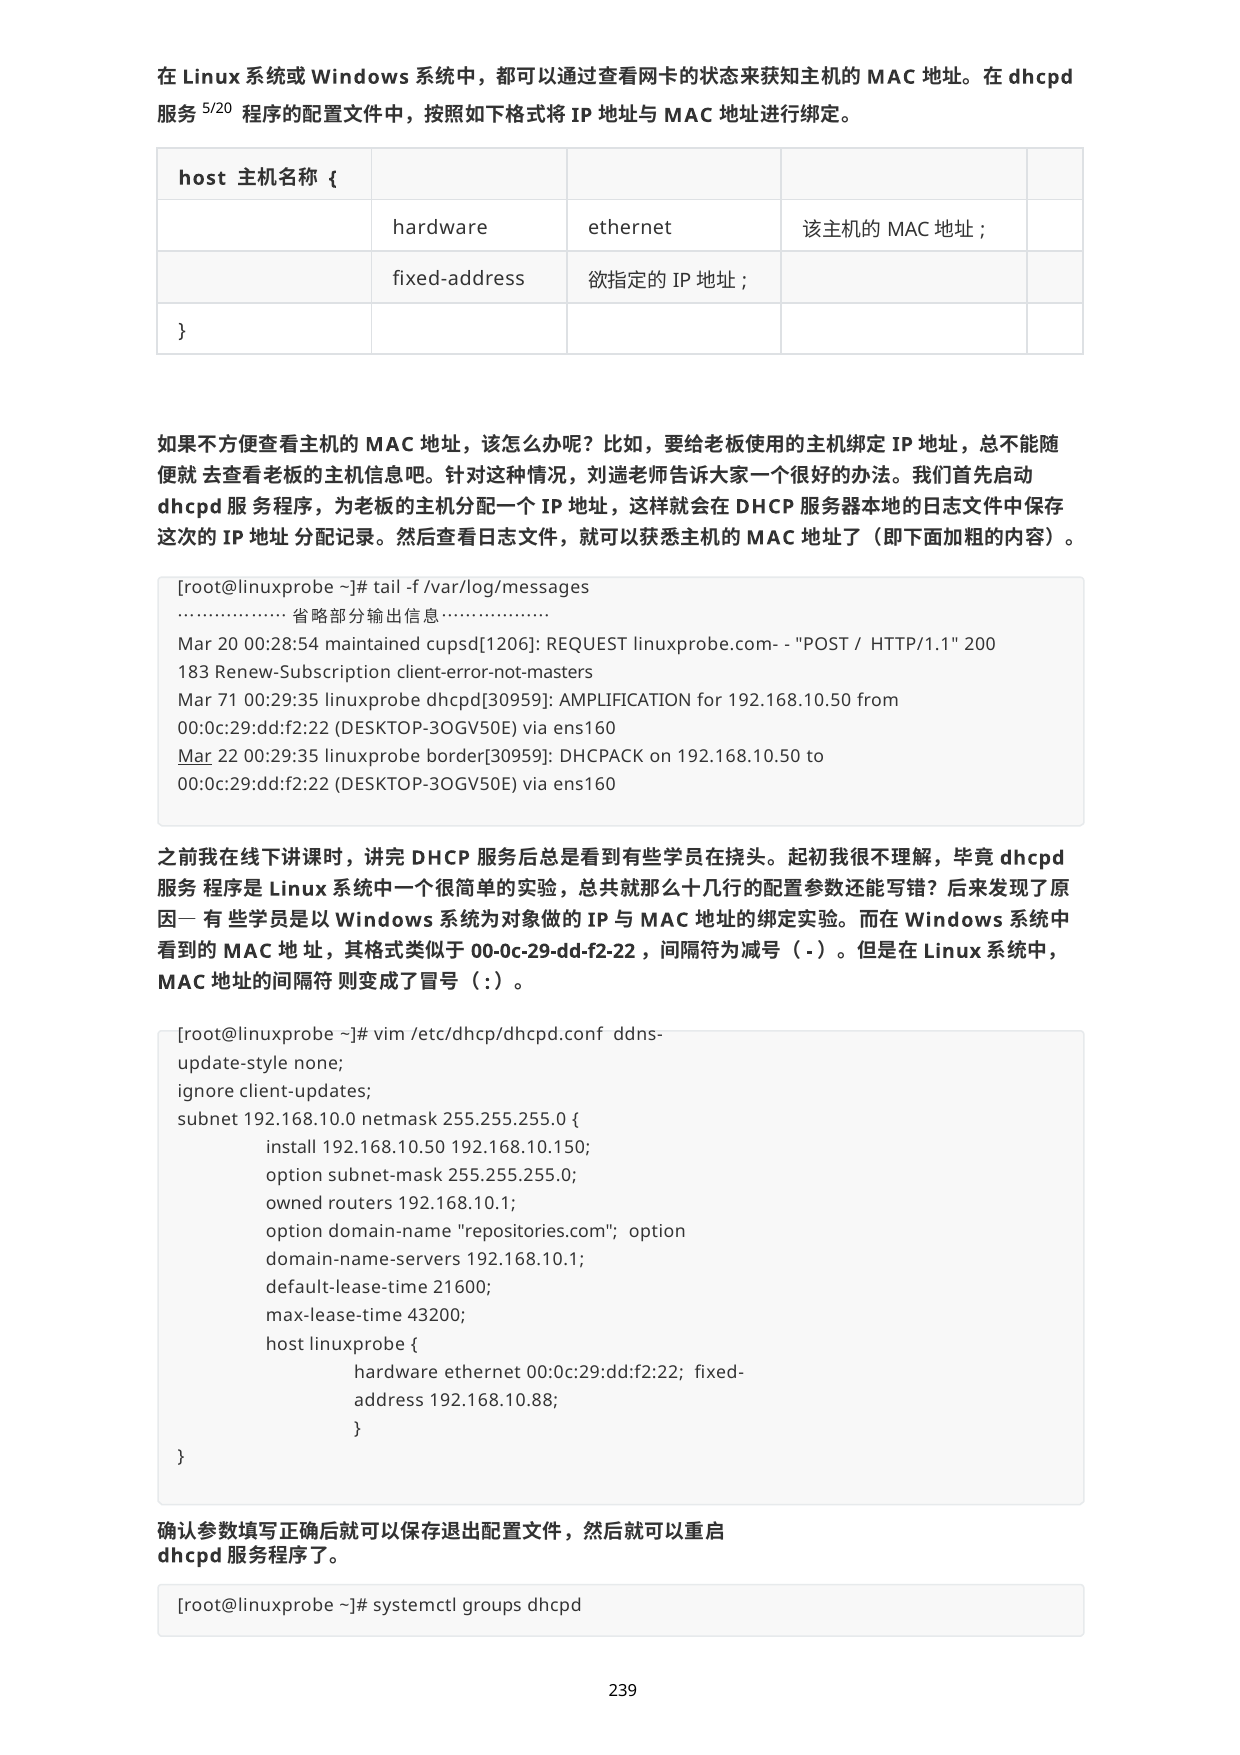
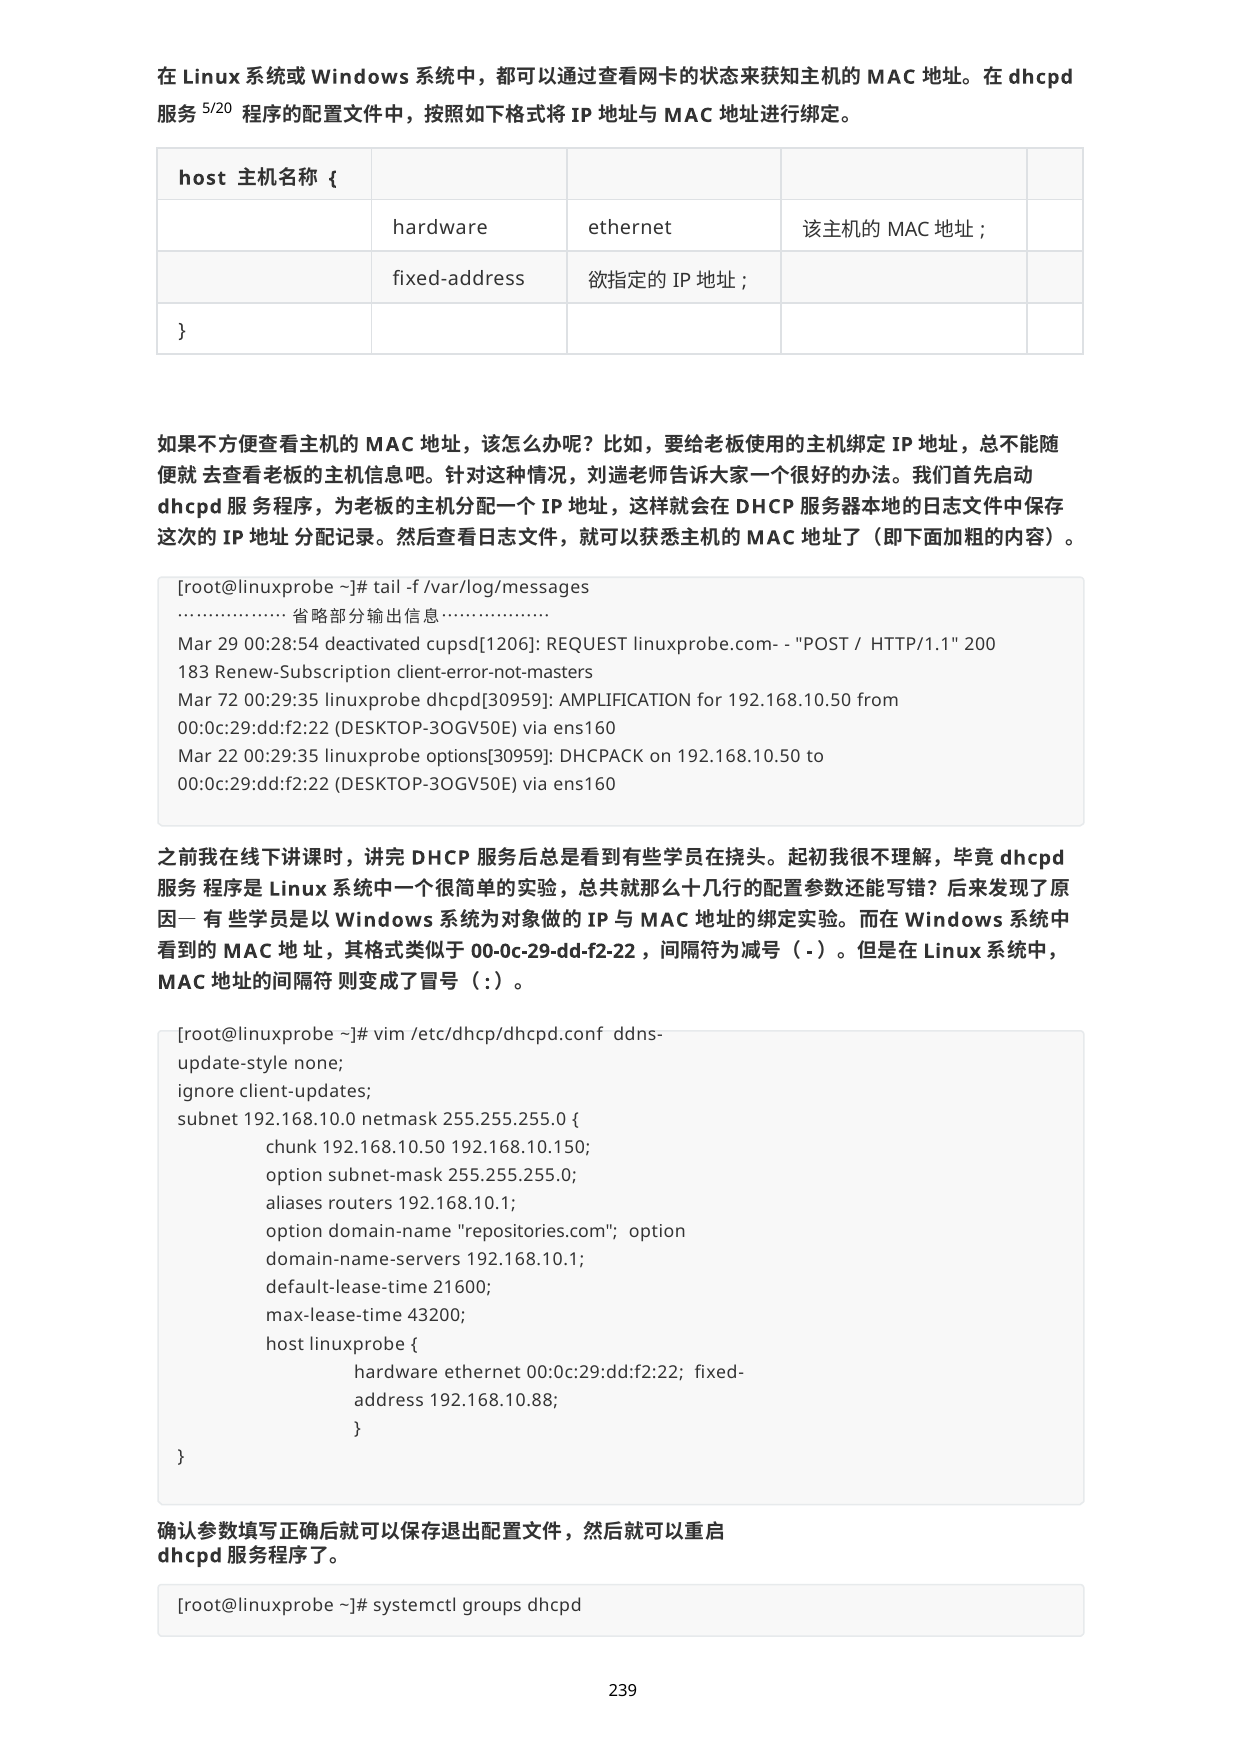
20: 20 -> 29
maintained: maintained -> deactivated
71: 71 -> 72
Mar at (195, 756) underline: present -> none
border[30959: border[30959 -> options[30959
install: install -> chunk
owned: owned -> aliases
